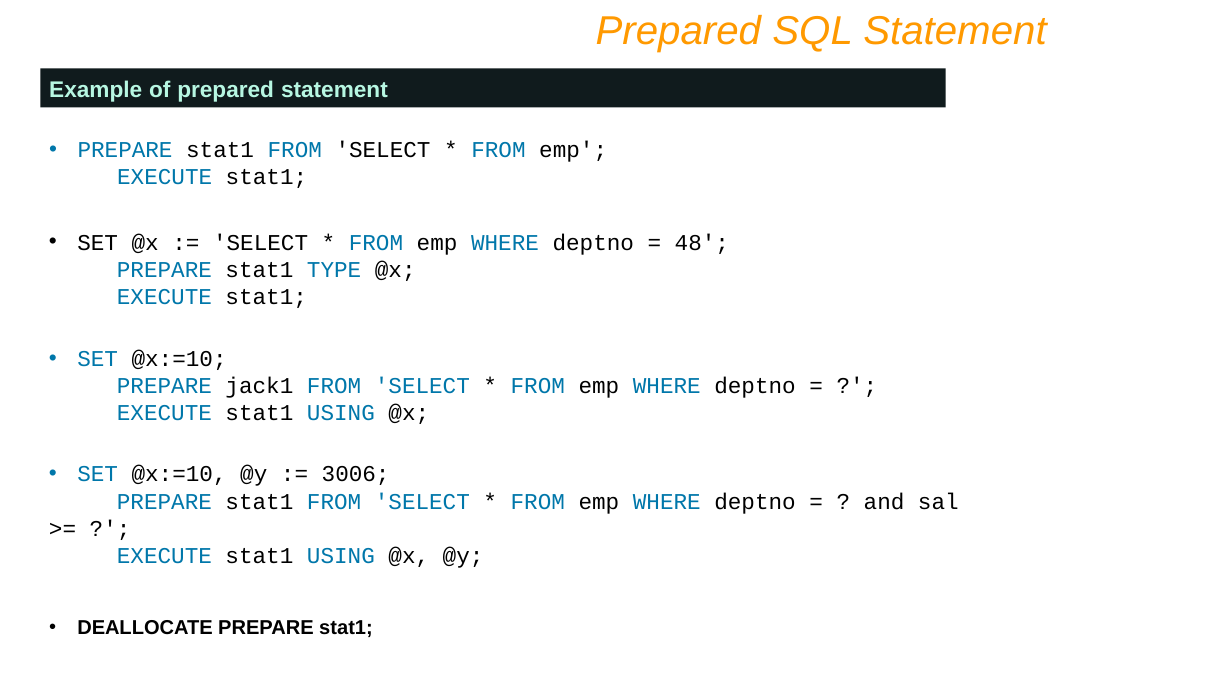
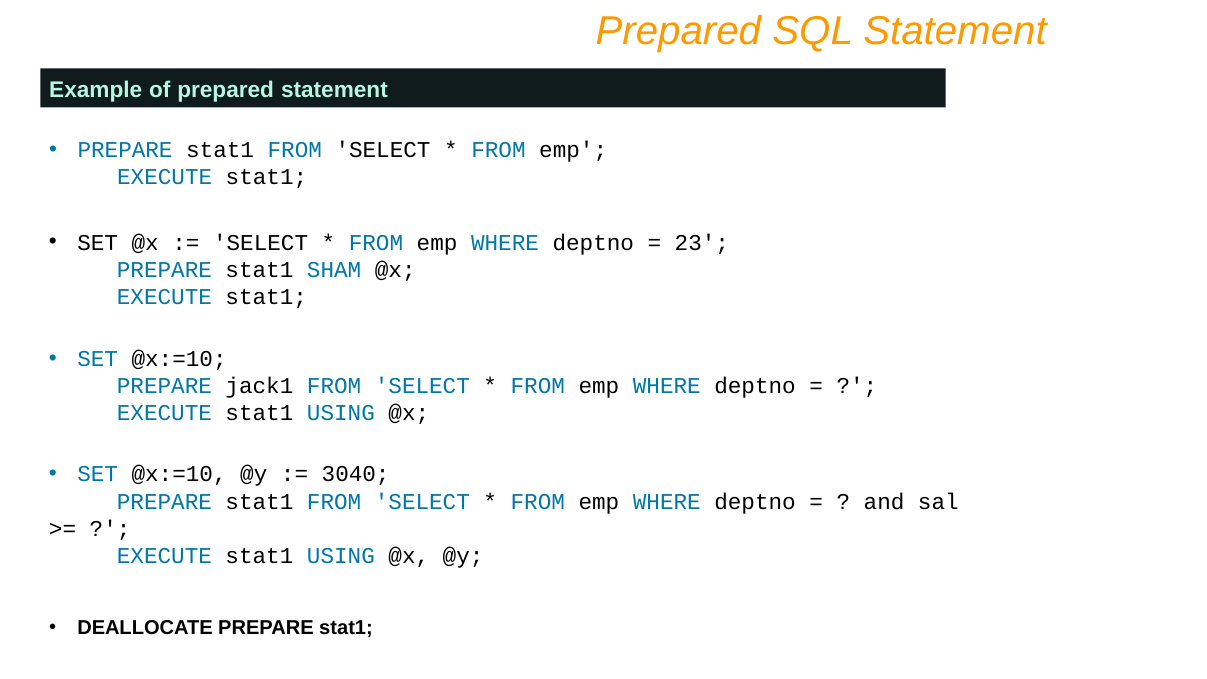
48: 48 -> 23
TYPE: TYPE -> SHAM
3006: 3006 -> 3040
